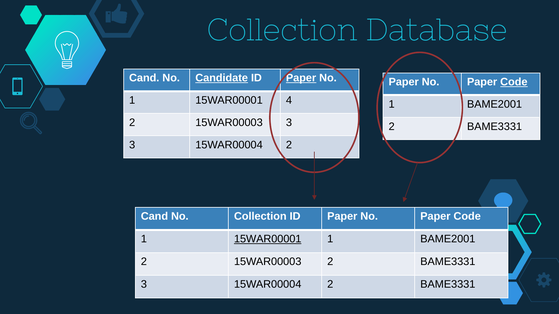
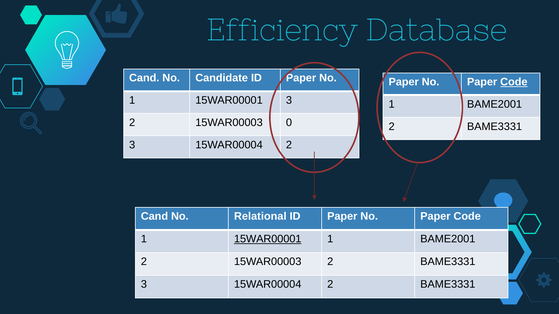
Collection at (282, 30): Collection -> Efficiency
Candidate underline: present -> none
Paper at (301, 78) underline: present -> none
15WAR00001 4: 4 -> 3
15WAR00003 3: 3 -> 0
No Collection: Collection -> Relational
